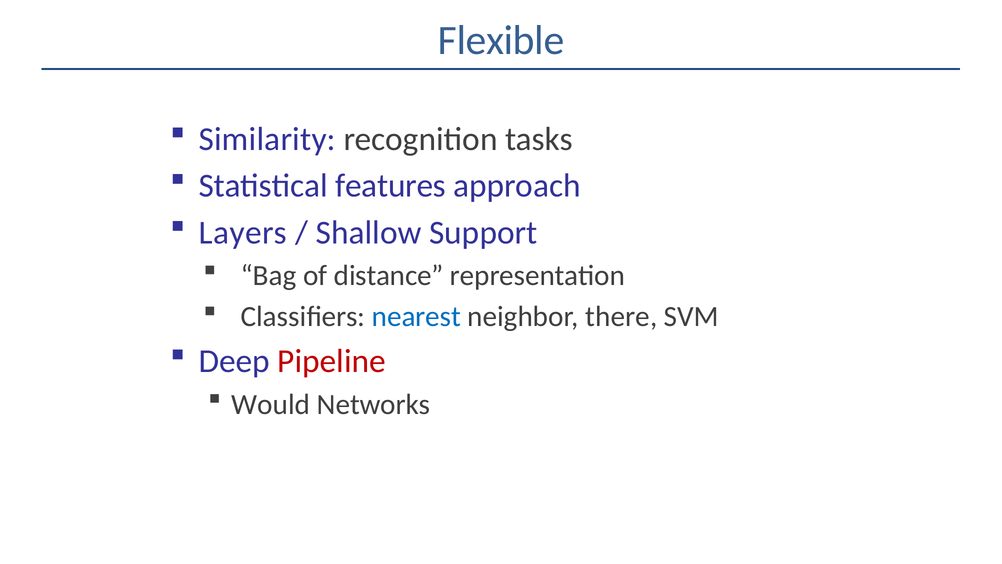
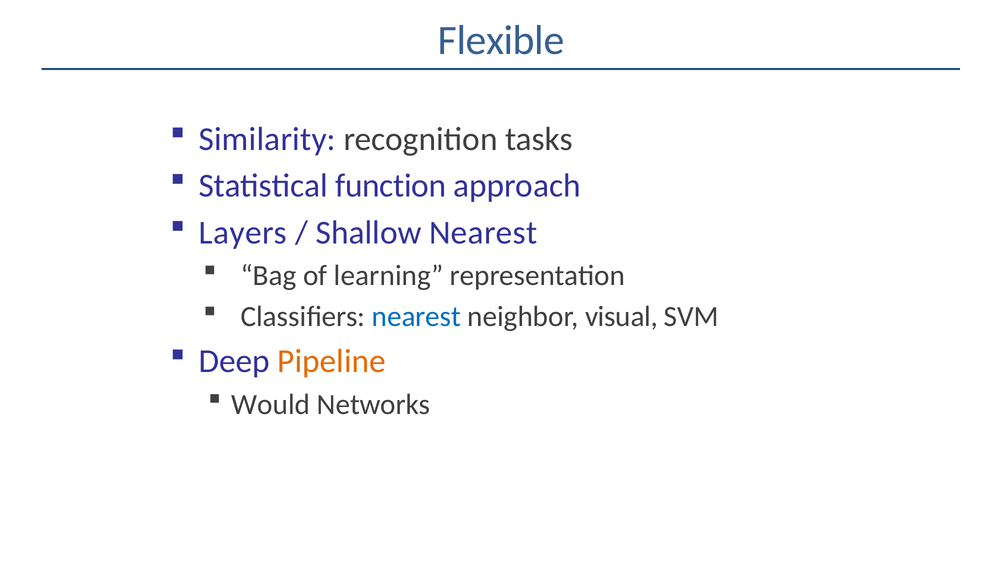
features: features -> function
Shallow Support: Support -> Nearest
distance: distance -> learning
there: there -> visual
Pipeline colour: red -> orange
